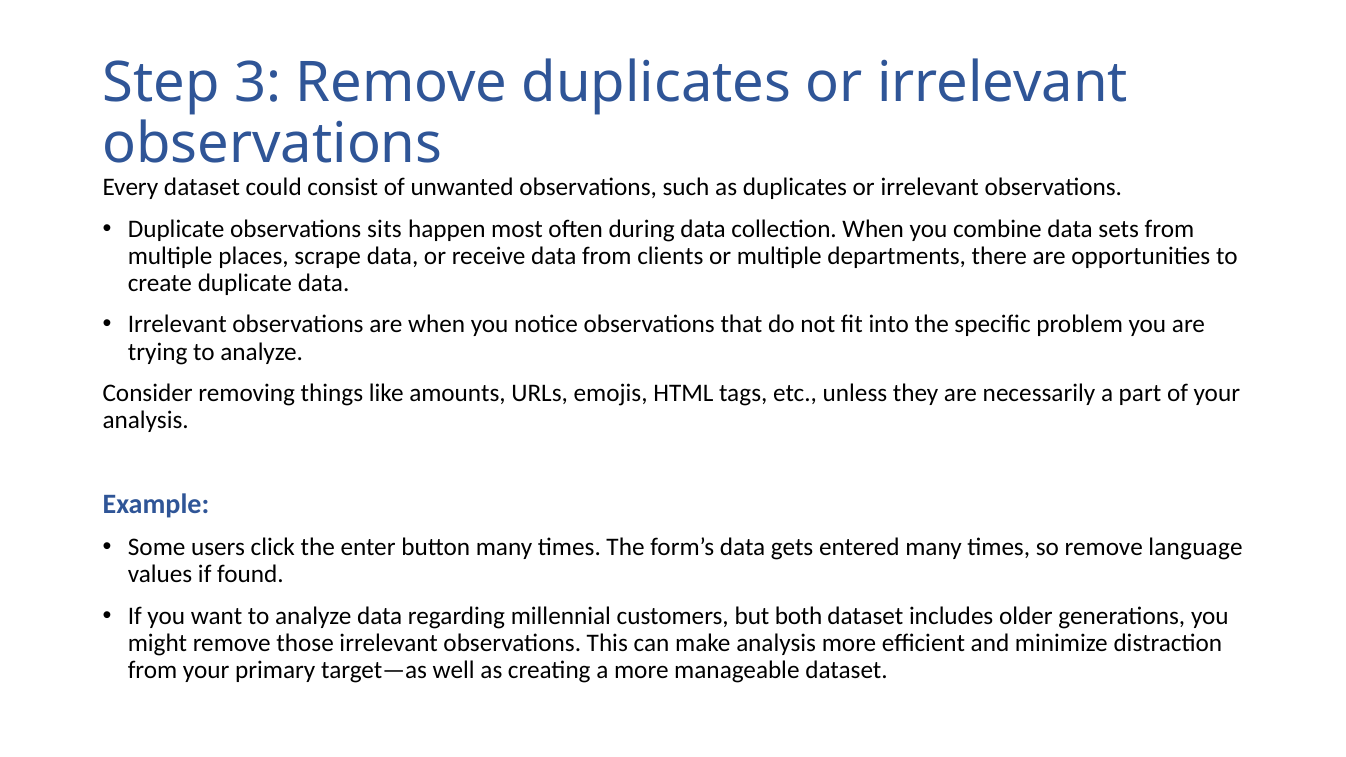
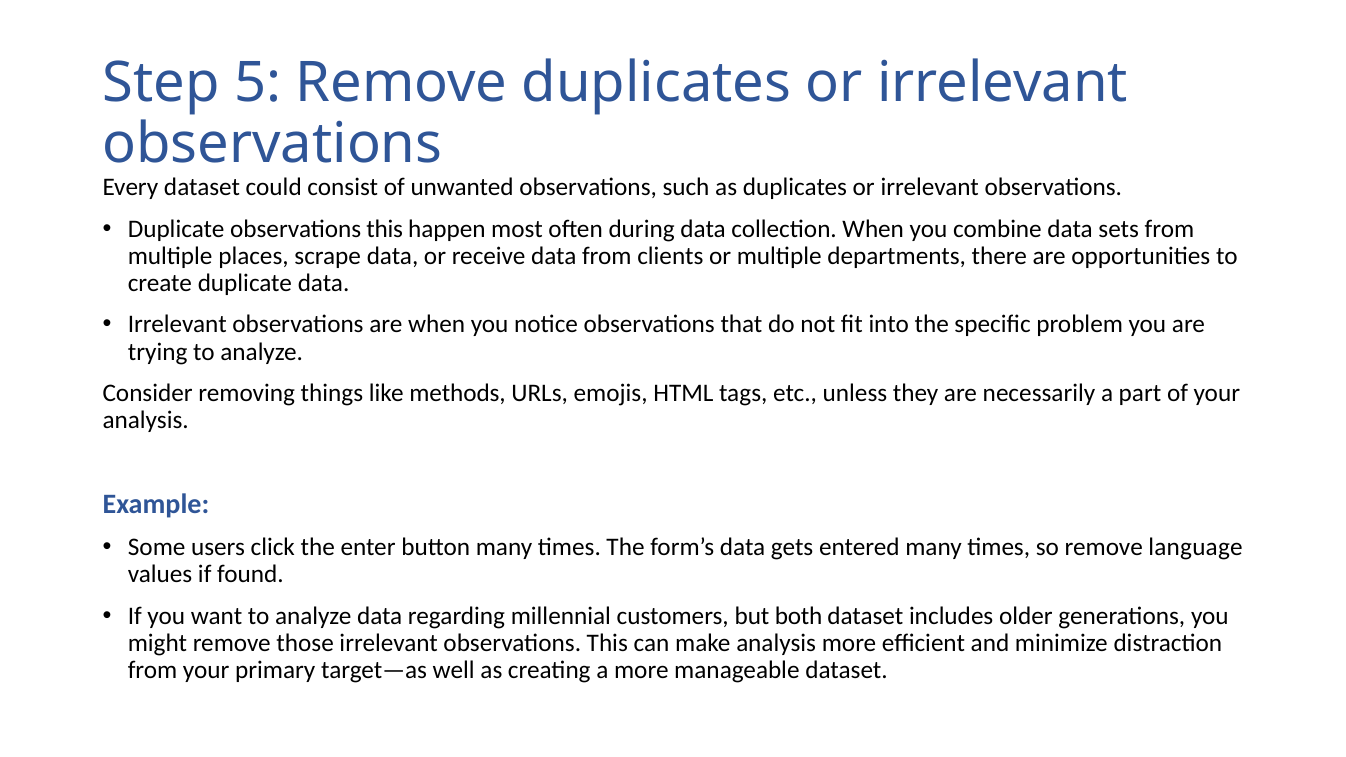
3: 3 -> 5
Duplicate observations sits: sits -> this
amounts: amounts -> methods
